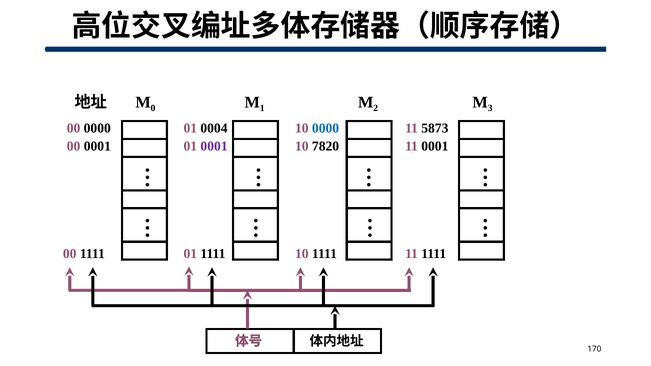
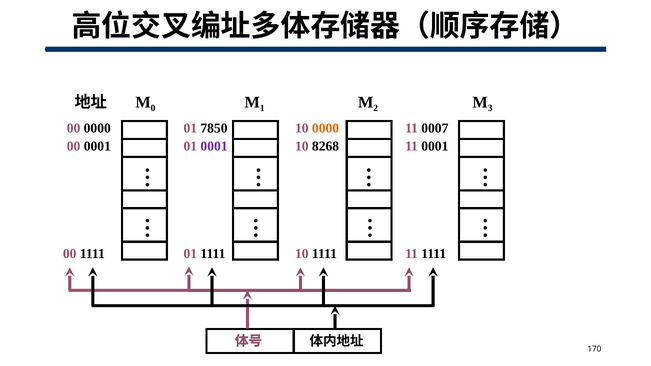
0004: 0004 -> 7850
0000 at (326, 129) colour: blue -> orange
5873: 5873 -> 0007
7820: 7820 -> 8268
